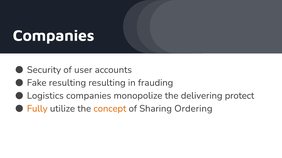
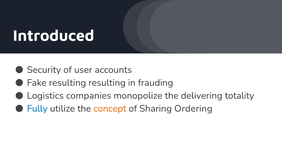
Companies at (54, 36): Companies -> Introduced
protect: protect -> totality
Fully colour: orange -> blue
